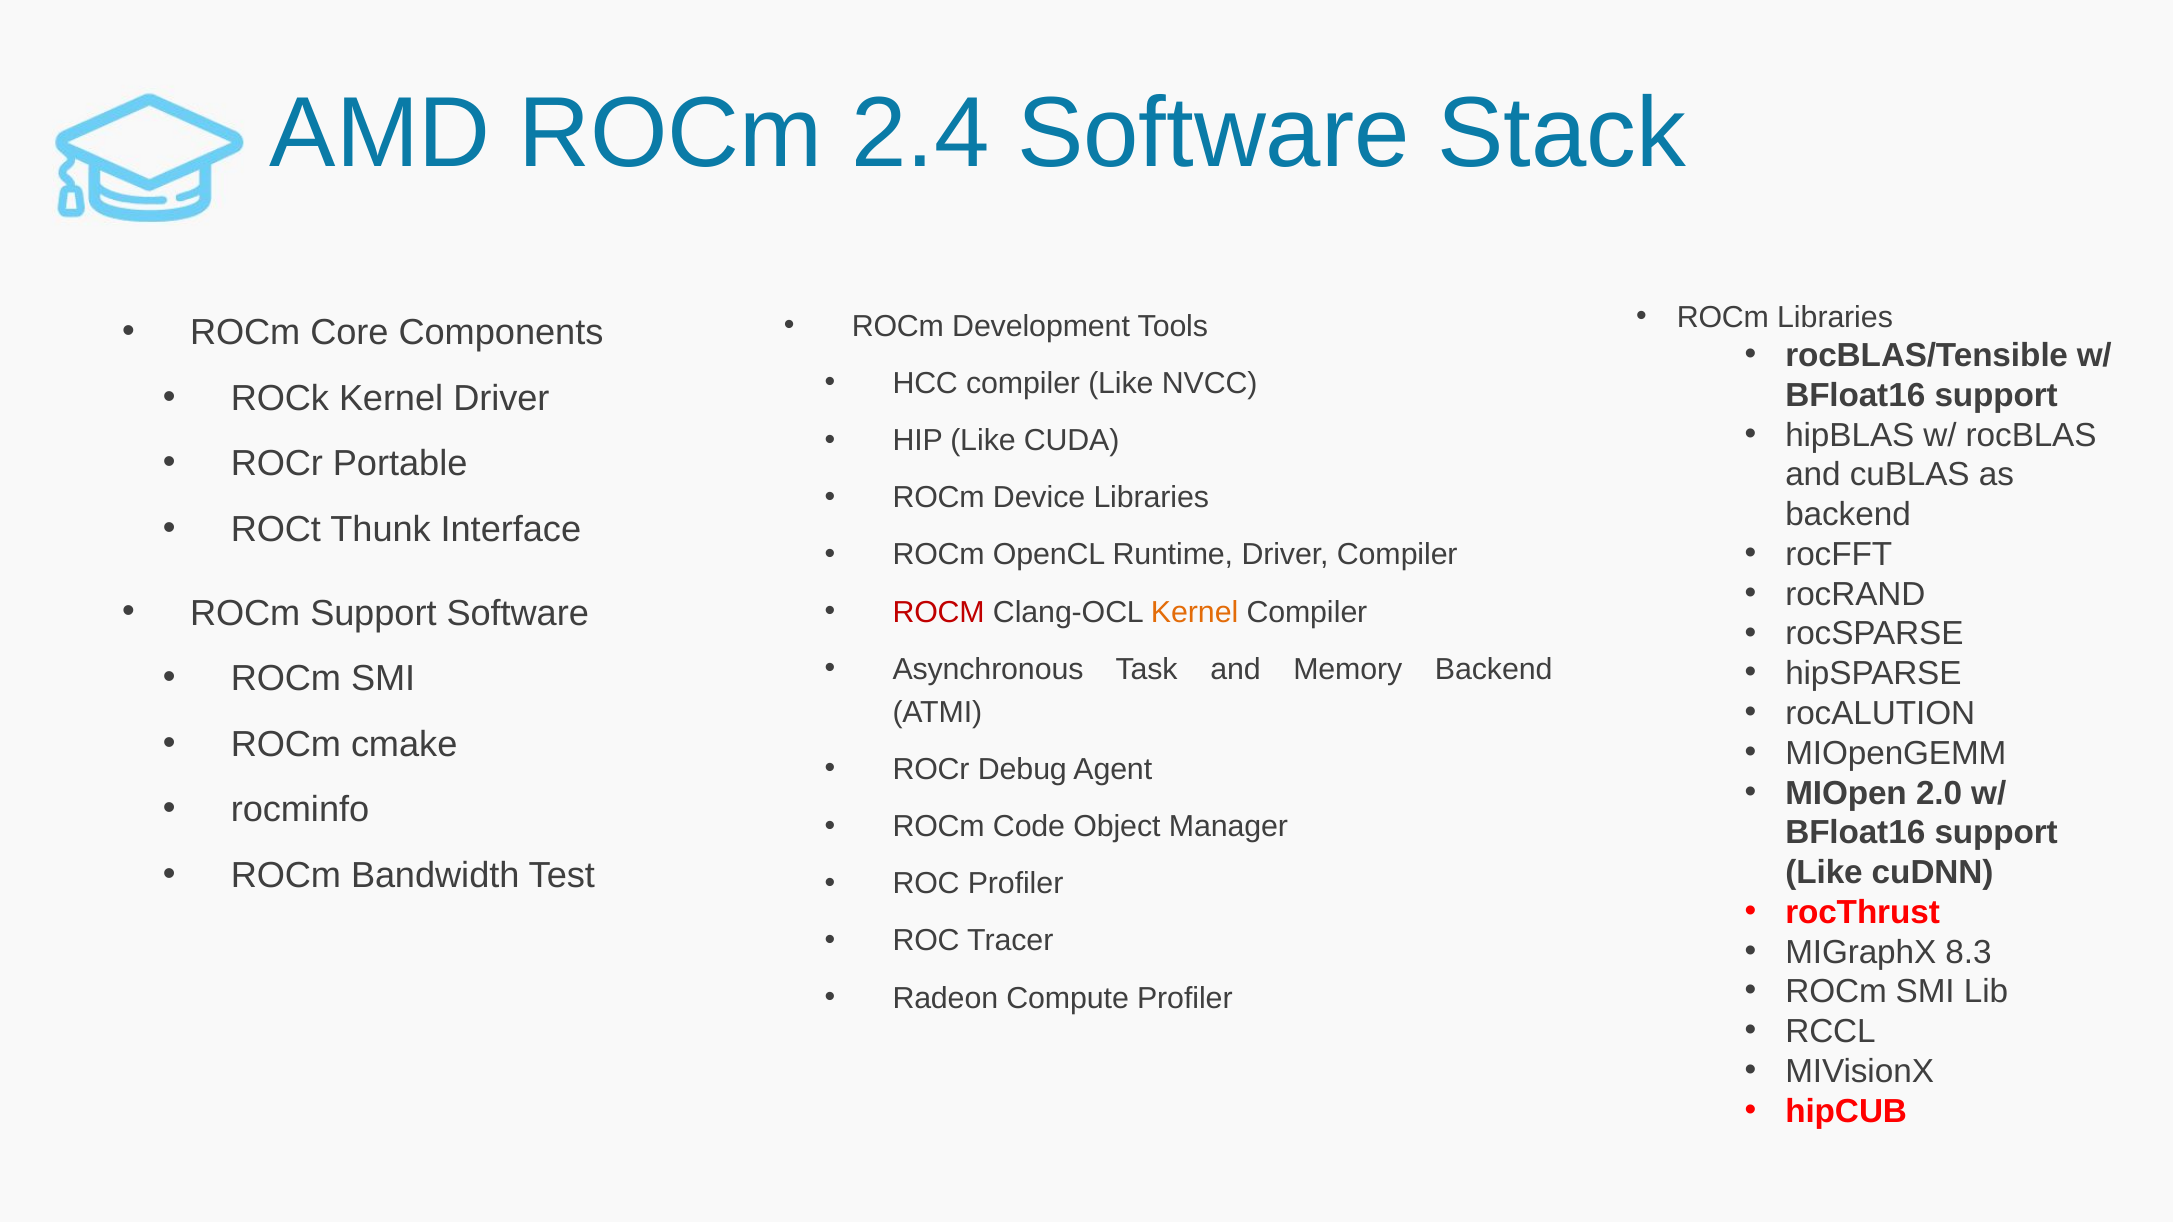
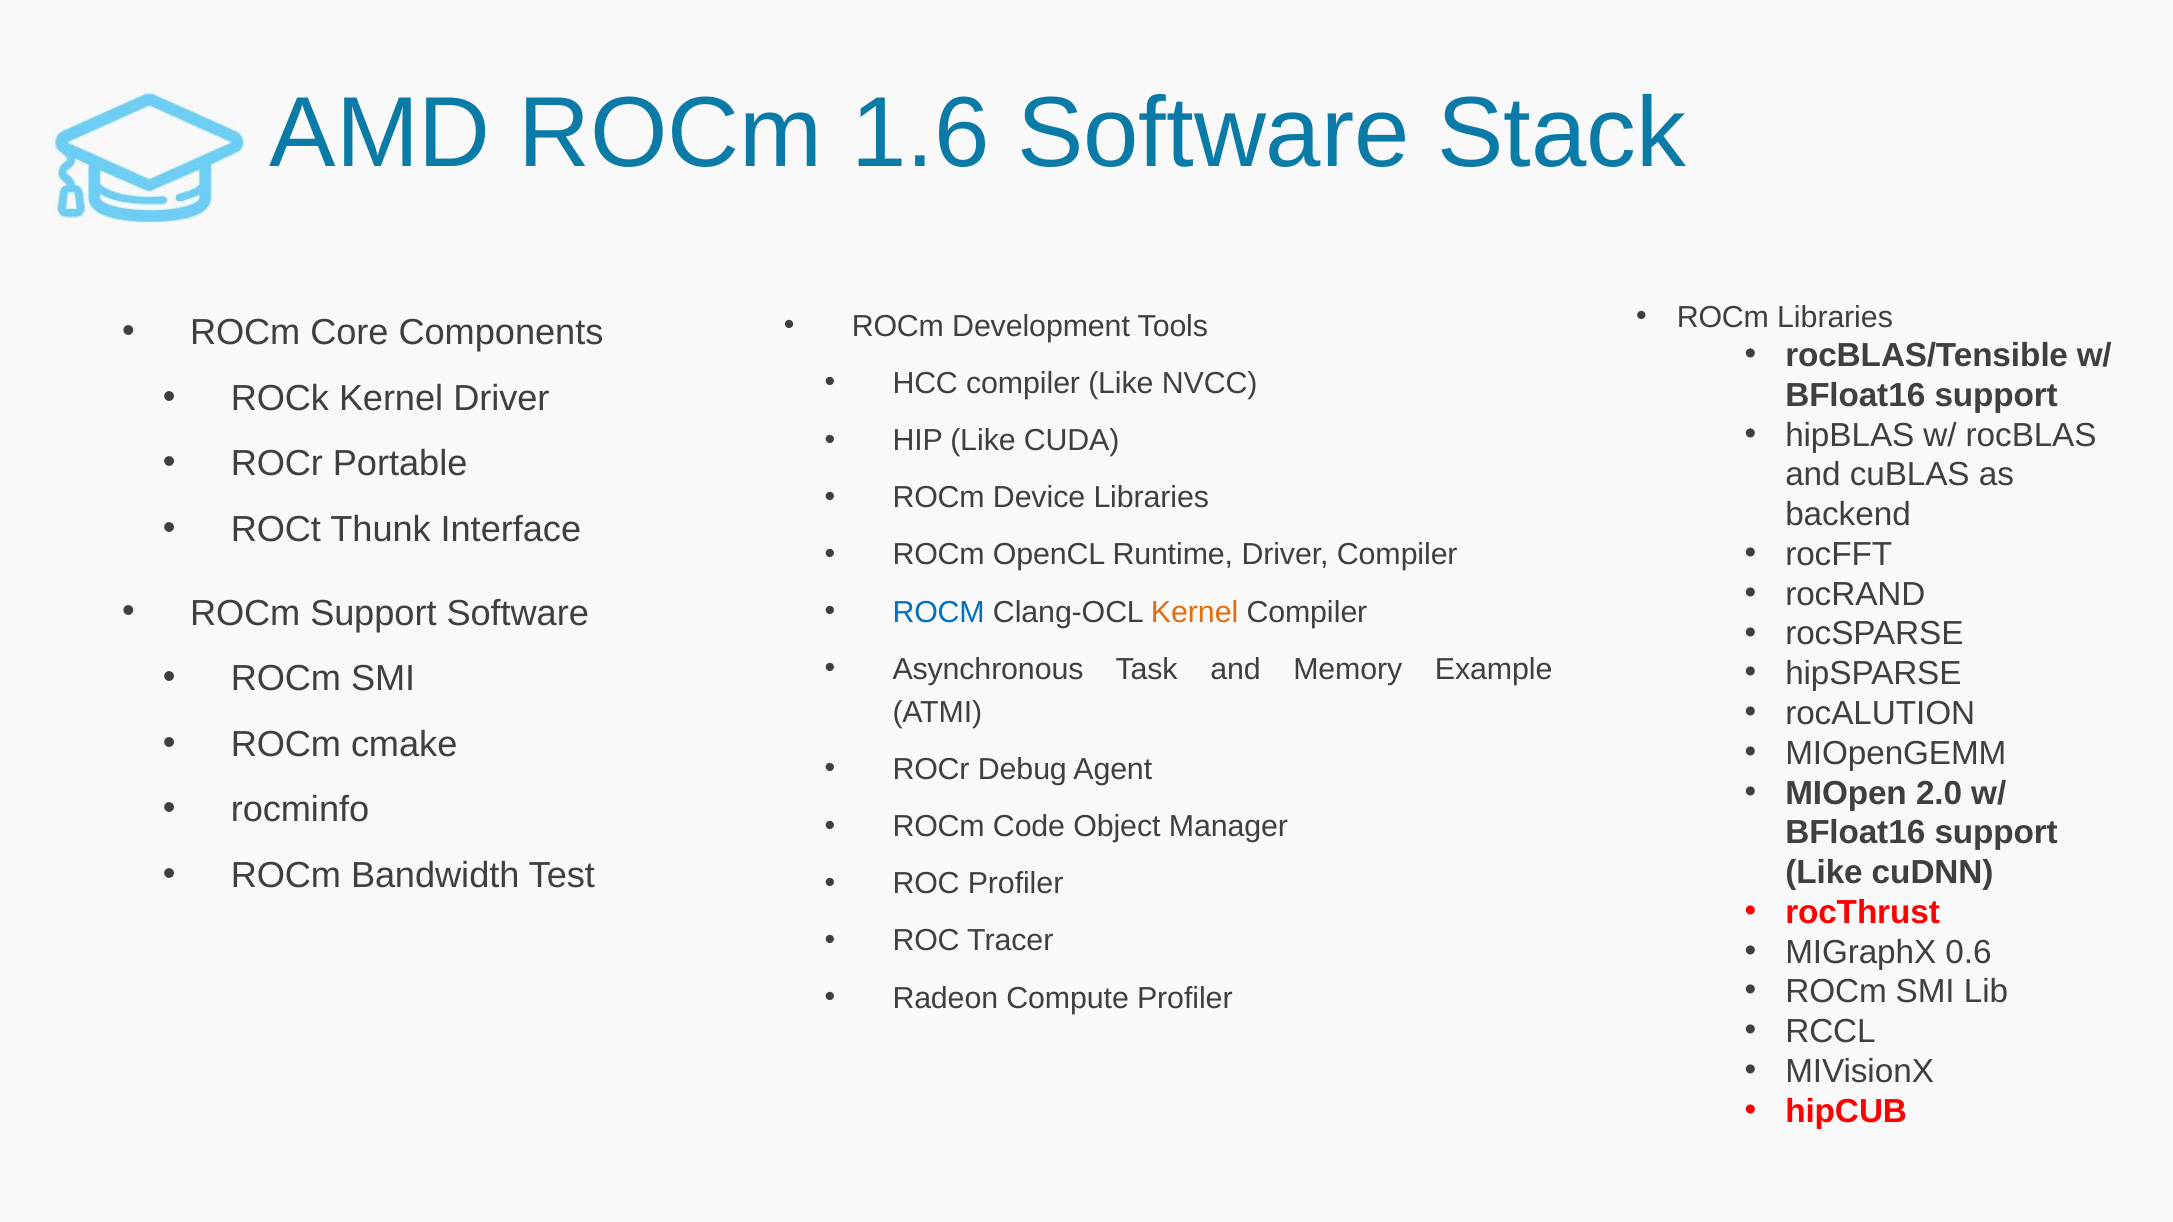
2.4: 2.4 -> 1.6
ROCM at (939, 612) colour: red -> blue
Memory Backend: Backend -> Example
8.3: 8.3 -> 0.6
